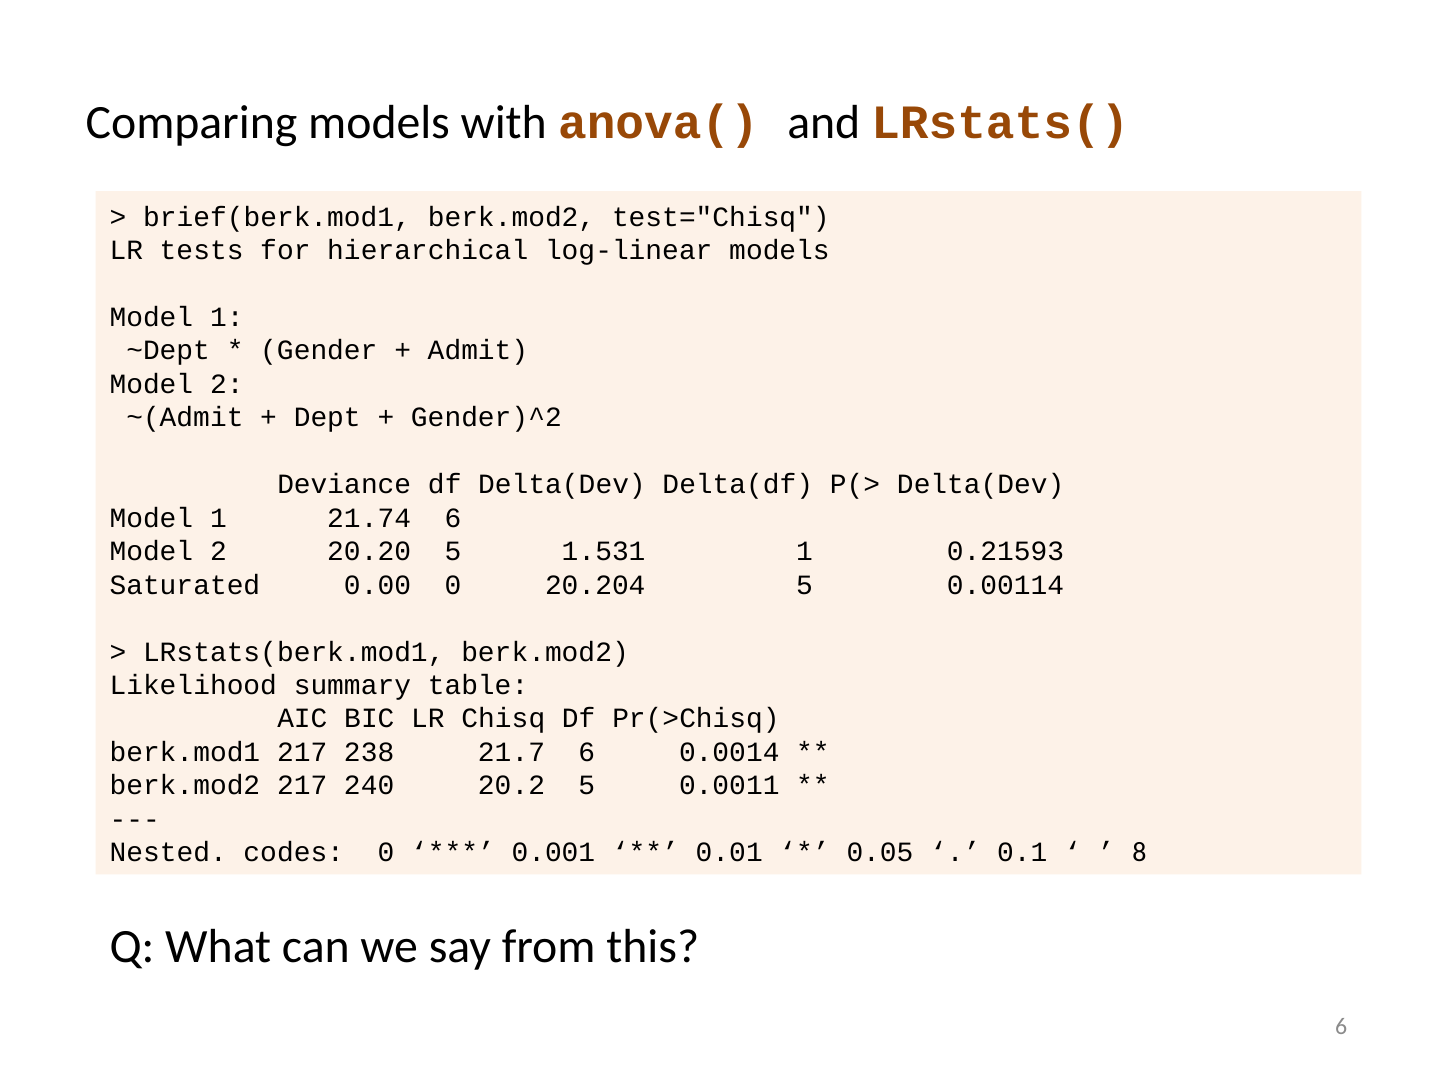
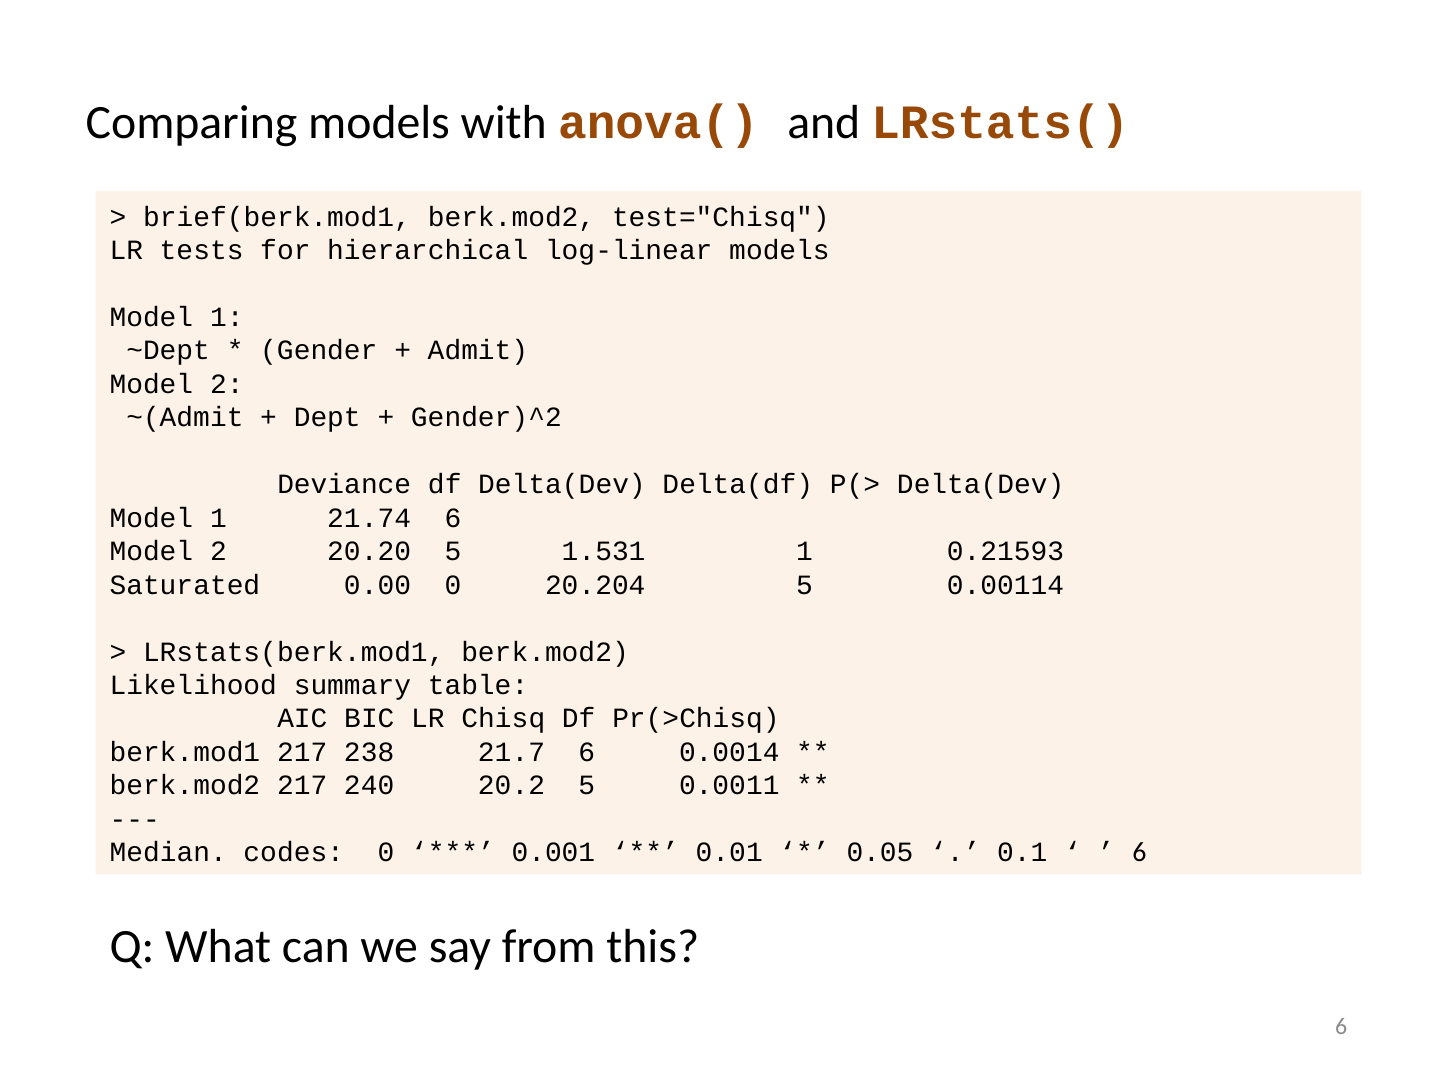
Nested: Nested -> Median
8 at (1139, 852): 8 -> 6
